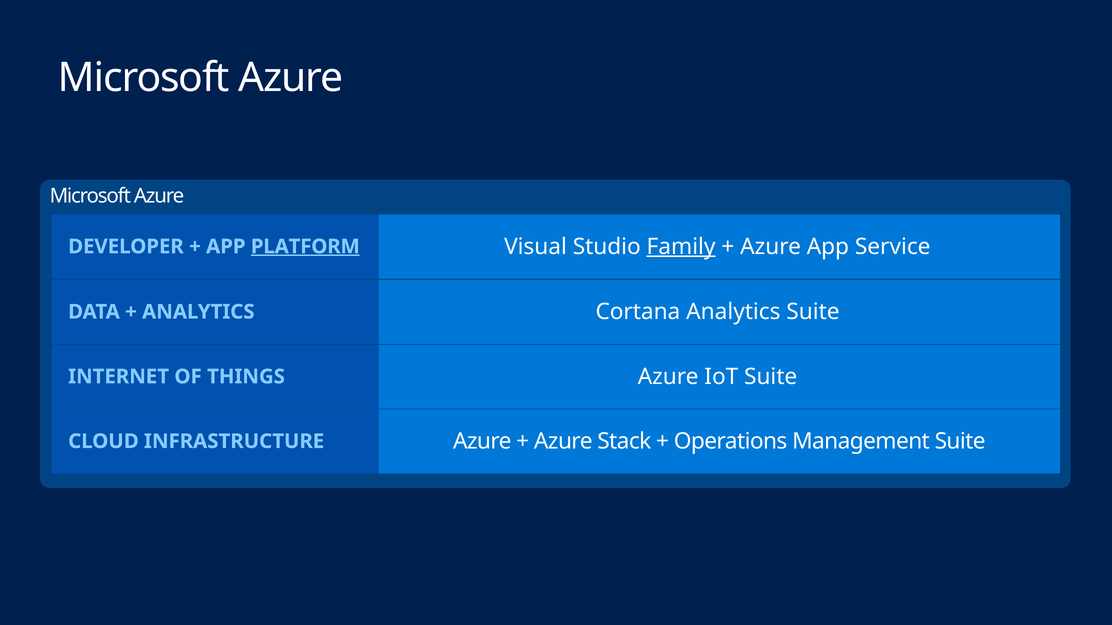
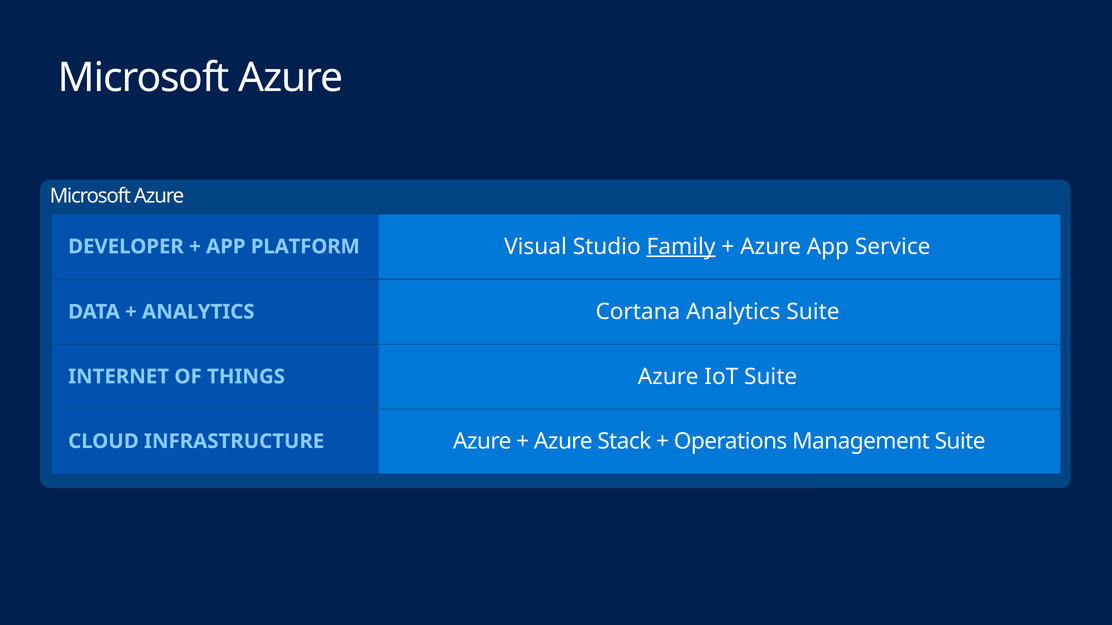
PLATFORM underline: present -> none
